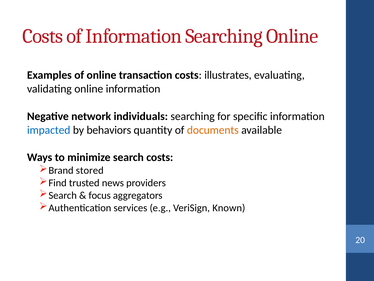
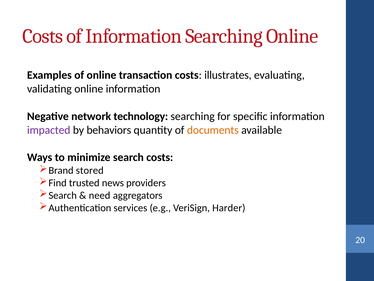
individuals: individuals -> technology
impacted colour: blue -> purple
focus: focus -> need
Known: Known -> Harder
